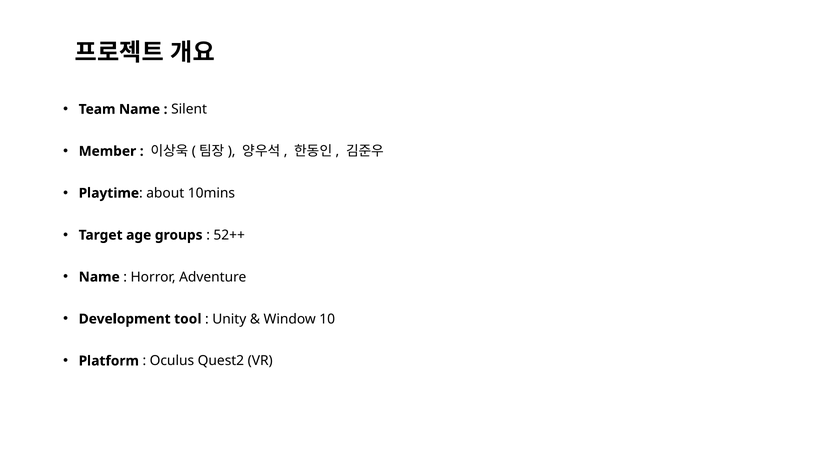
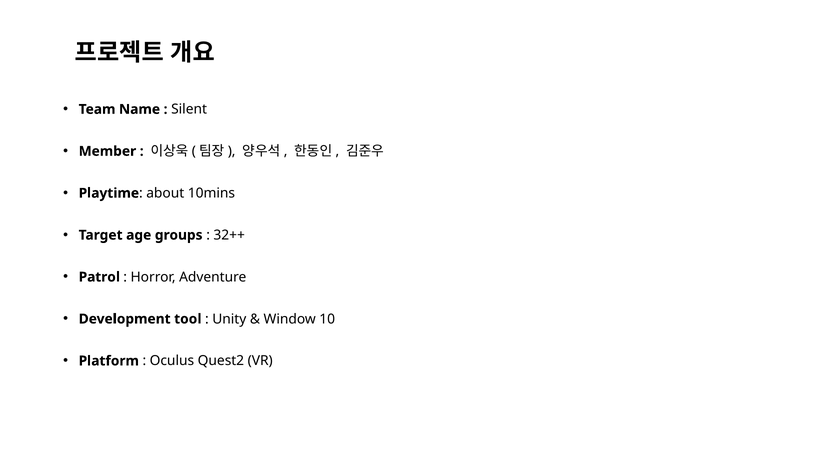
52++: 52++ -> 32++
Name at (99, 277): Name -> Patrol
